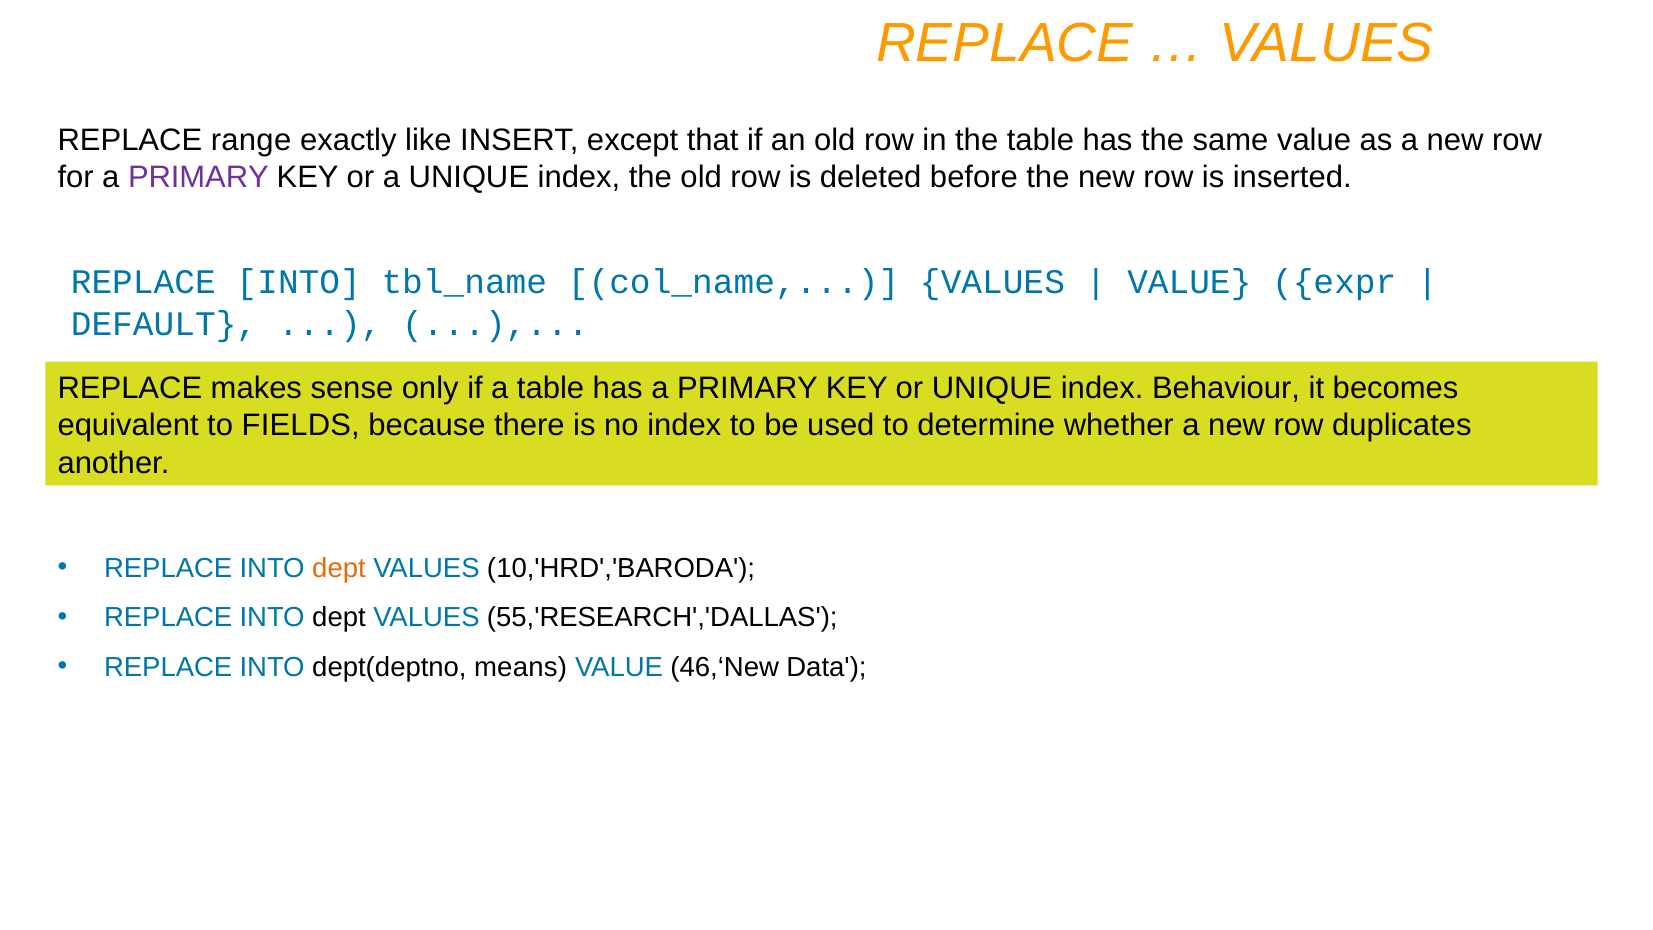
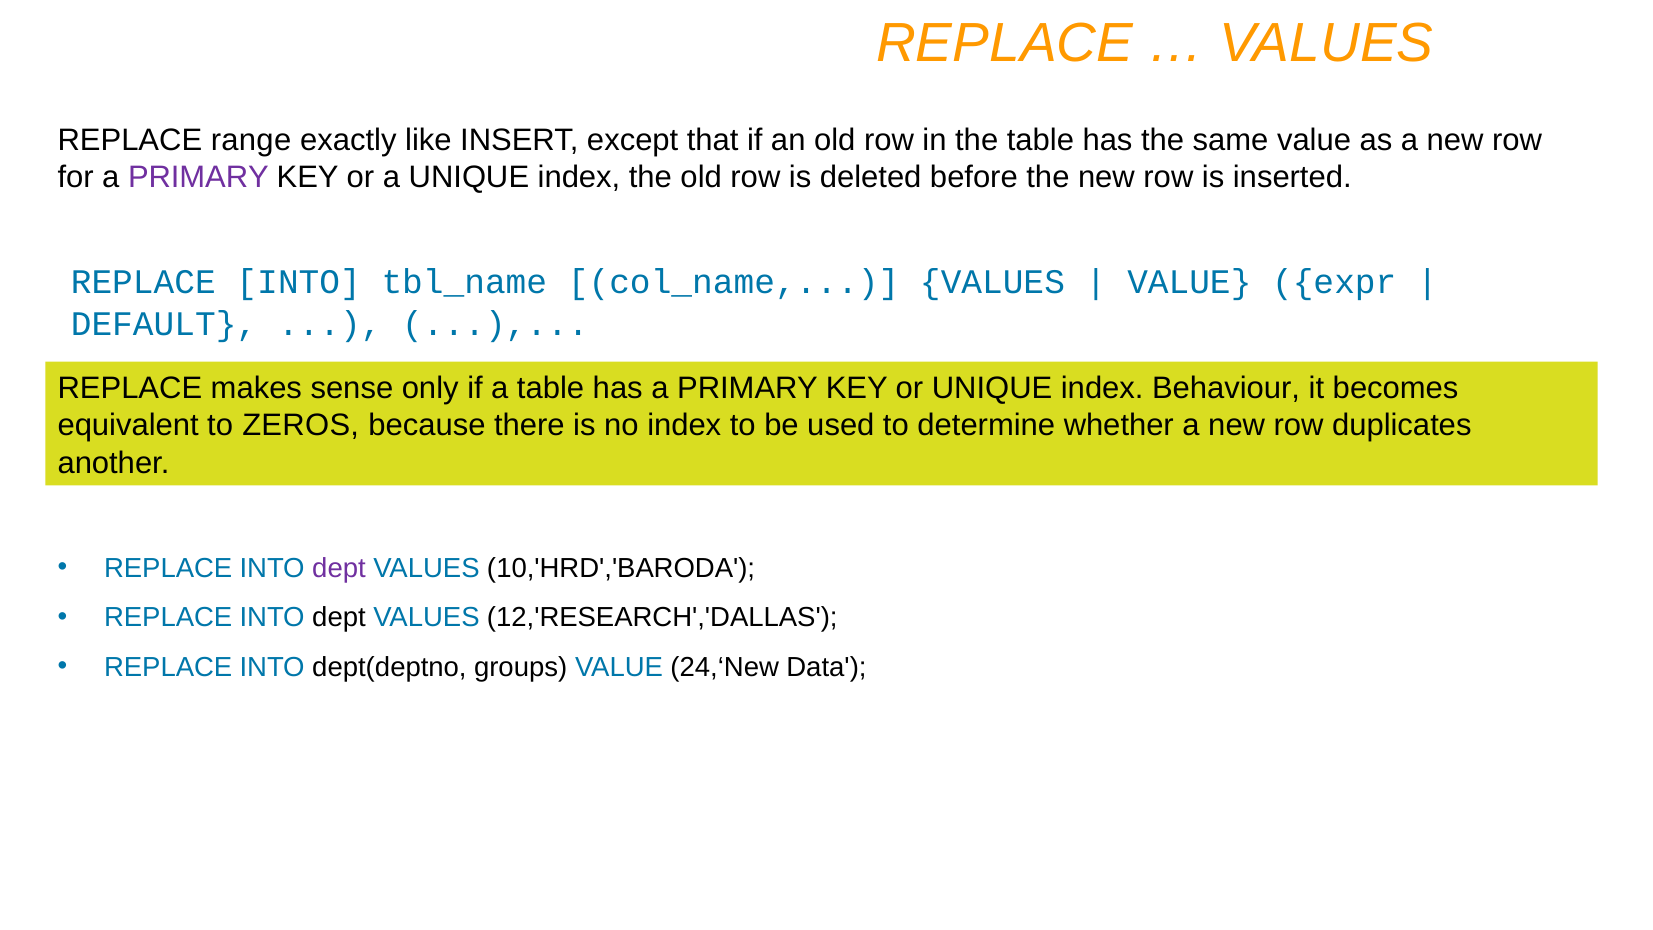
FIELDS: FIELDS -> ZEROS
dept at (339, 568) colour: orange -> purple
55,'RESEARCH','DALLAS: 55,'RESEARCH','DALLAS -> 12,'RESEARCH','DALLAS
means: means -> groups
46,‘New: 46,‘New -> 24,‘New
